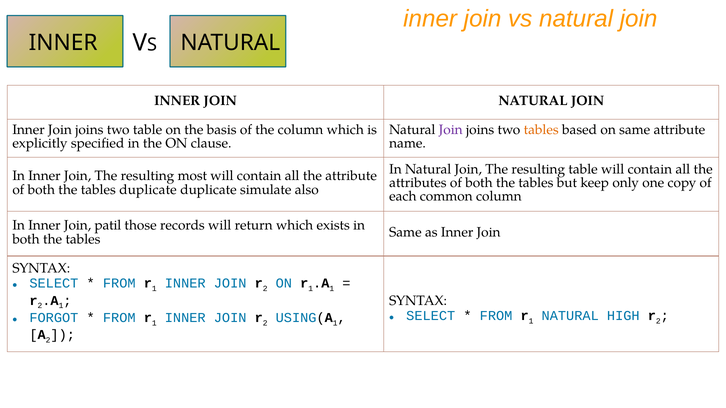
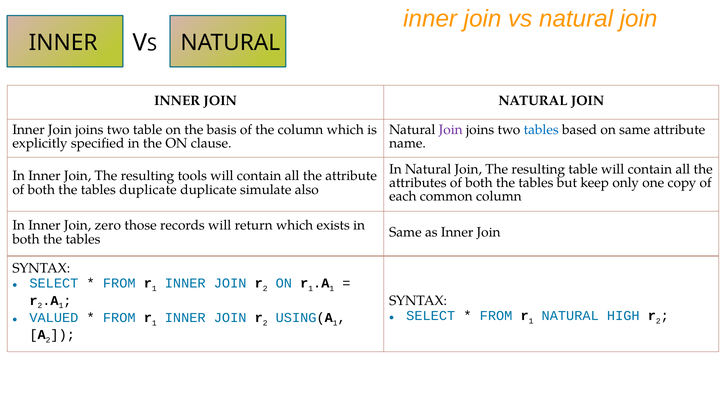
tables at (541, 130) colour: orange -> blue
most: most -> tools
patil: patil -> zero
FORGOT: FORGOT -> VALUED
